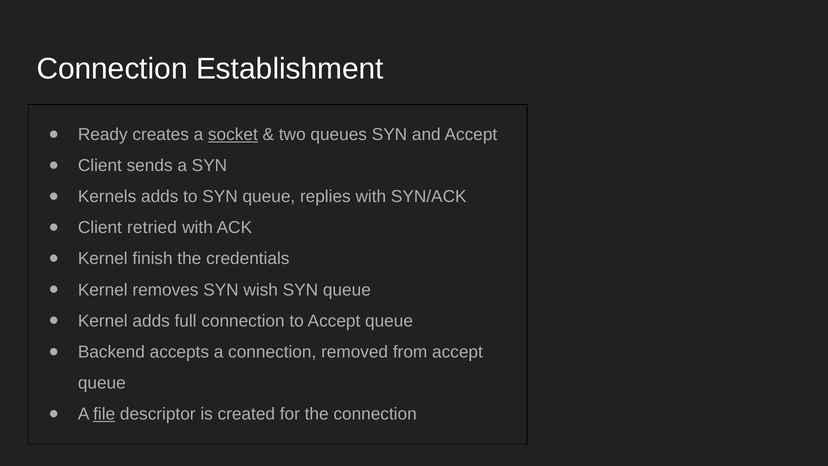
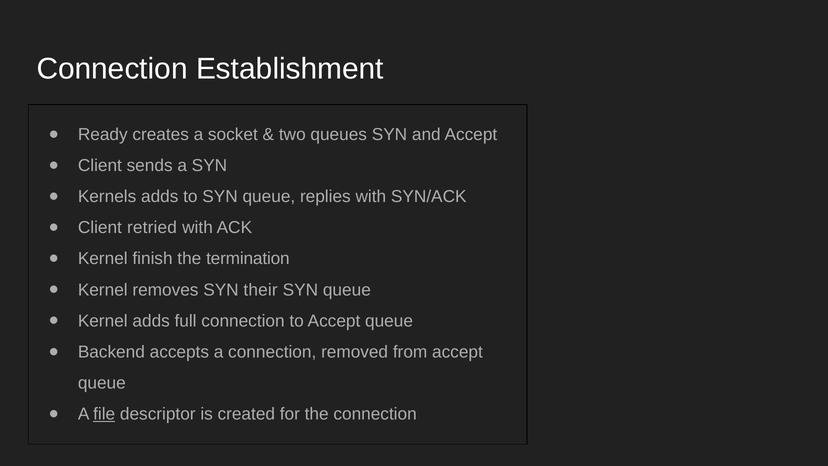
socket underline: present -> none
credentials: credentials -> termination
wish: wish -> their
